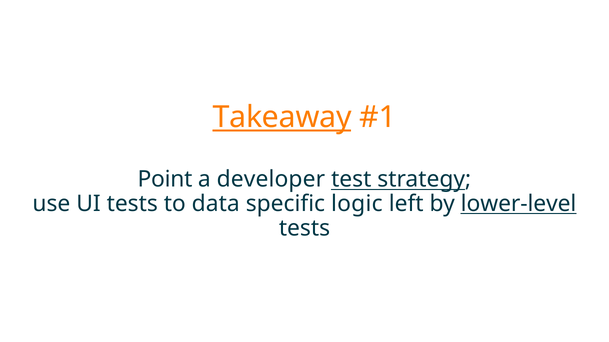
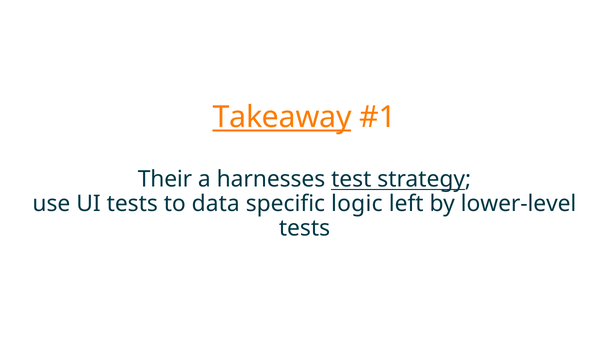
Point: Point -> Their
developer: developer -> harnesses
lower-level underline: present -> none
